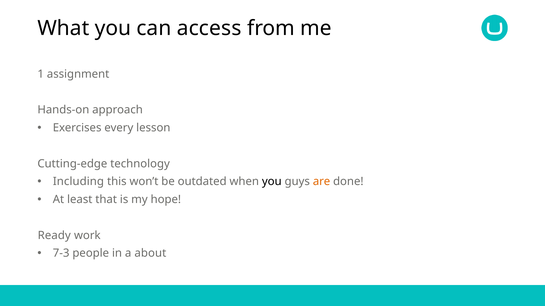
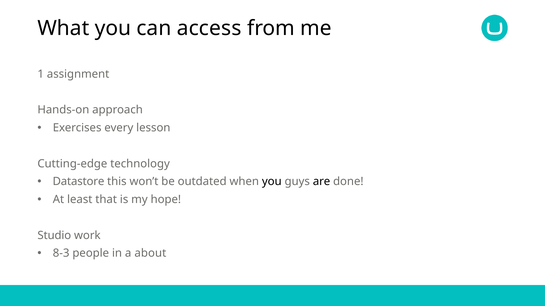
Including: Including -> Datastore
are colour: orange -> black
Ready: Ready -> Studio
7-3: 7-3 -> 8-3
